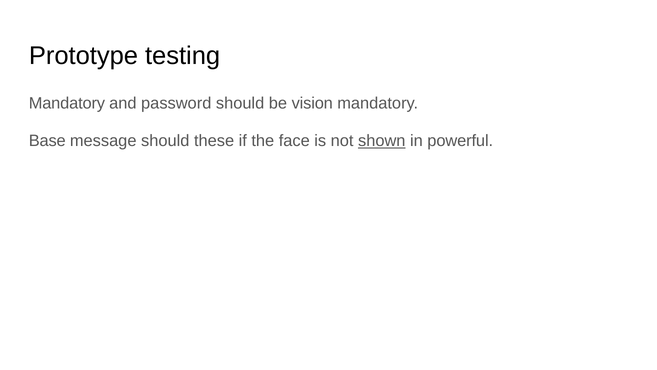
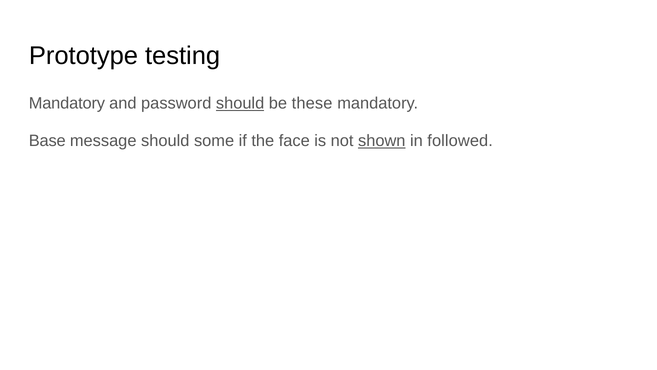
should at (240, 103) underline: none -> present
vision: vision -> these
these: these -> some
powerful: powerful -> followed
